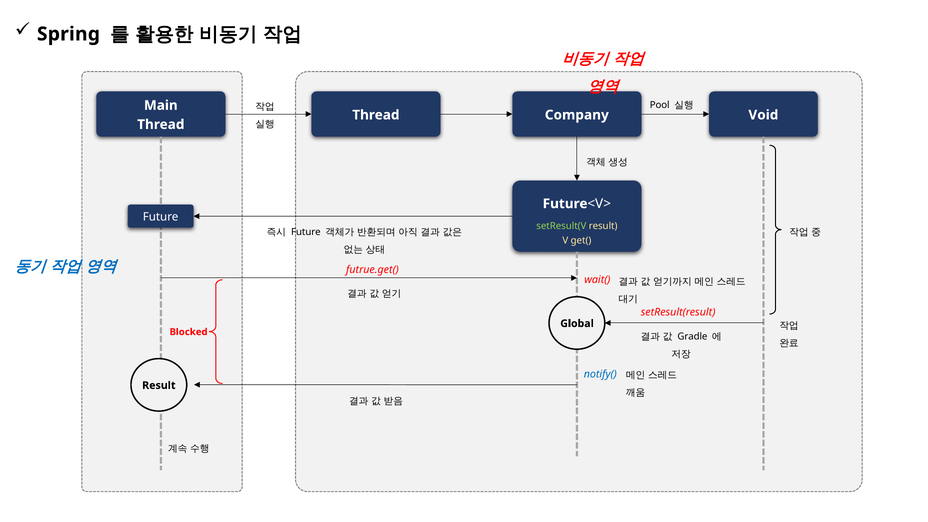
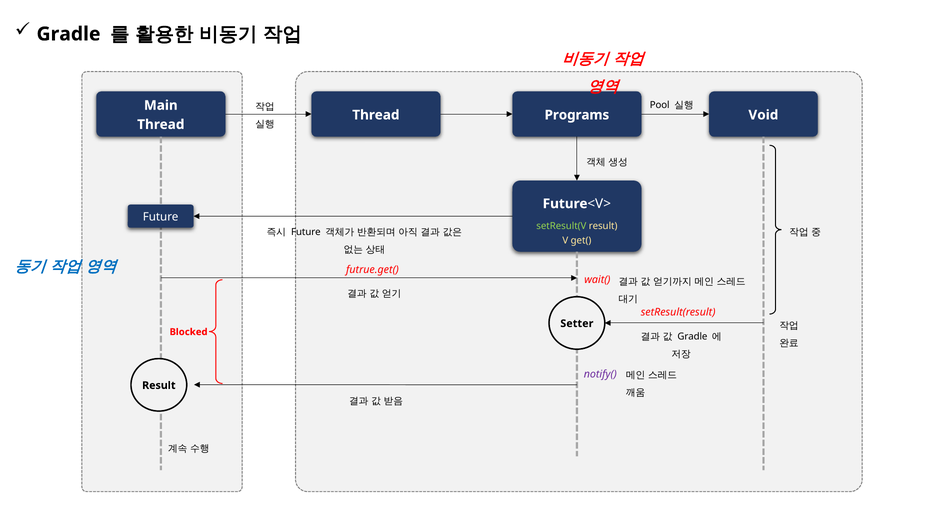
Spring at (68, 34): Spring -> Gradle
Company: Company -> Programs
Global: Global -> Setter
notify( colour: blue -> purple
